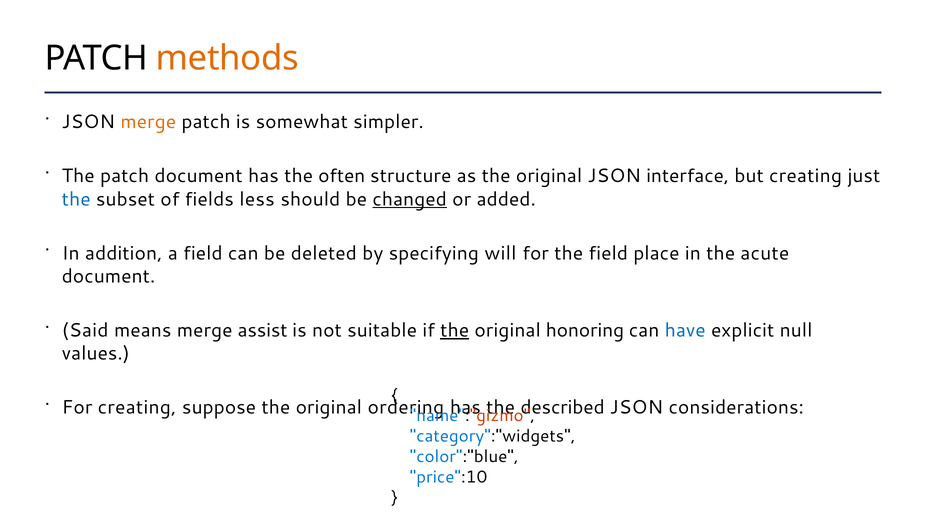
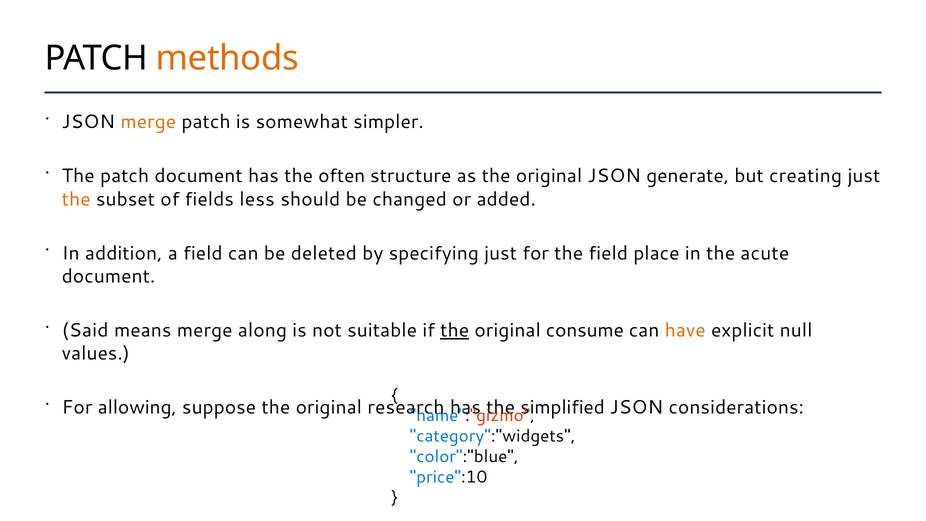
interface: interface -> generate
the at (76, 199) colour: blue -> orange
changed underline: present -> none
specifying will: will -> just
assist: assist -> along
honoring: honoring -> consume
have colour: blue -> orange
For creating: creating -> allowing
ordering: ordering -> research
described: described -> simplified
